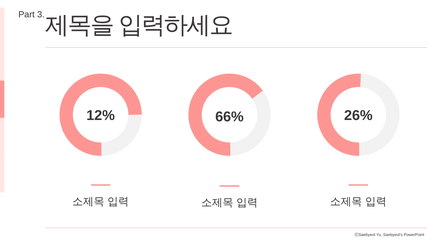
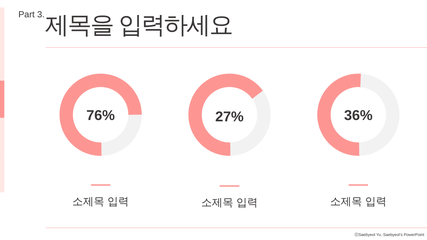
12%: 12% -> 76%
26%: 26% -> 36%
66%: 66% -> 27%
